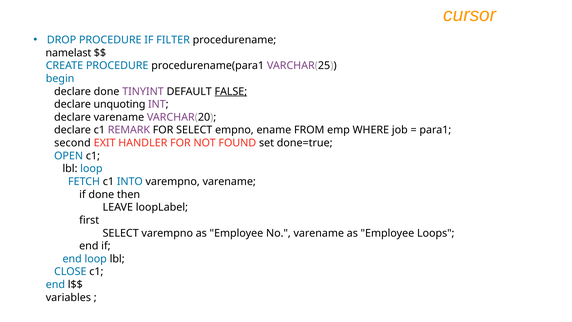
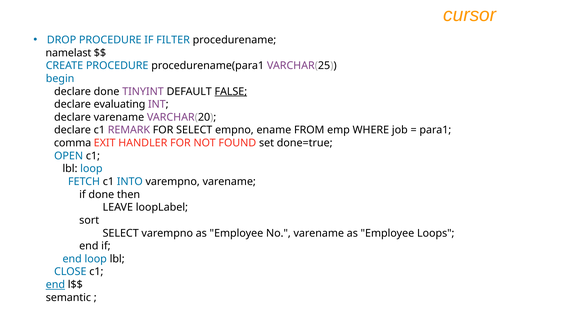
unquoting: unquoting -> evaluating
second: second -> comma
first: first -> sort
end at (55, 284) underline: none -> present
variables: variables -> semantic
